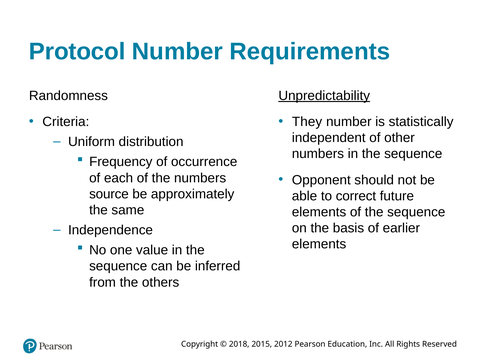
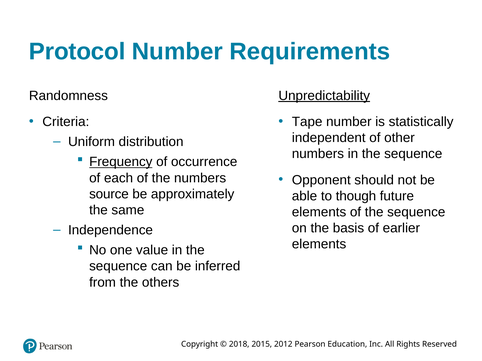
They: They -> Tape
Frequency underline: none -> present
correct: correct -> though
